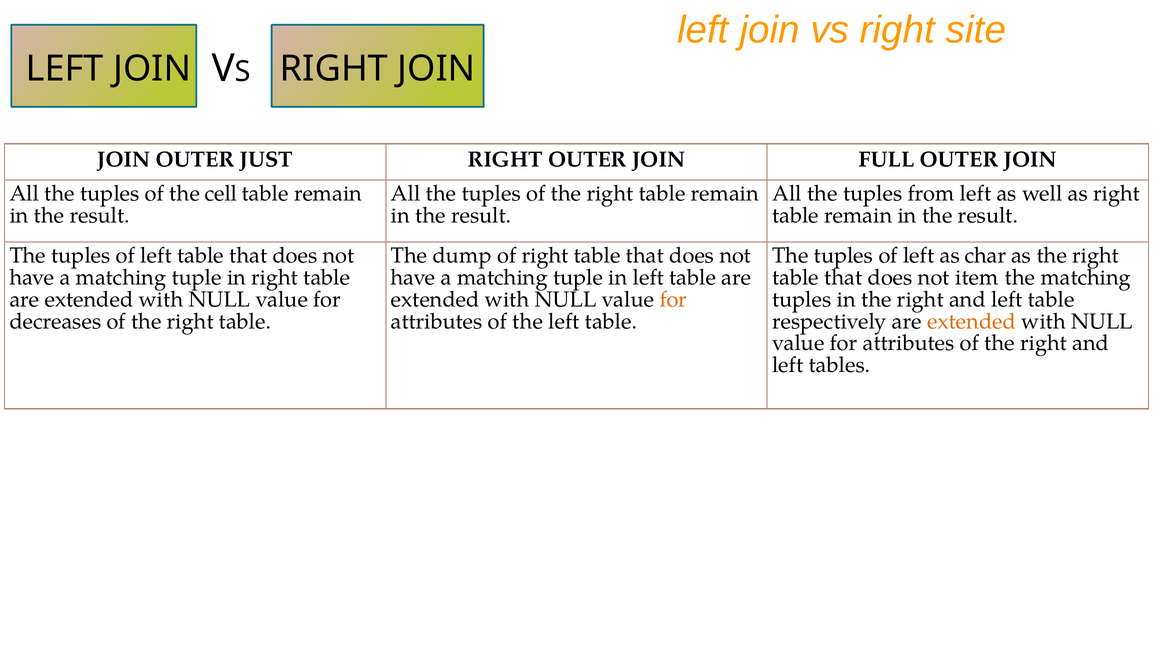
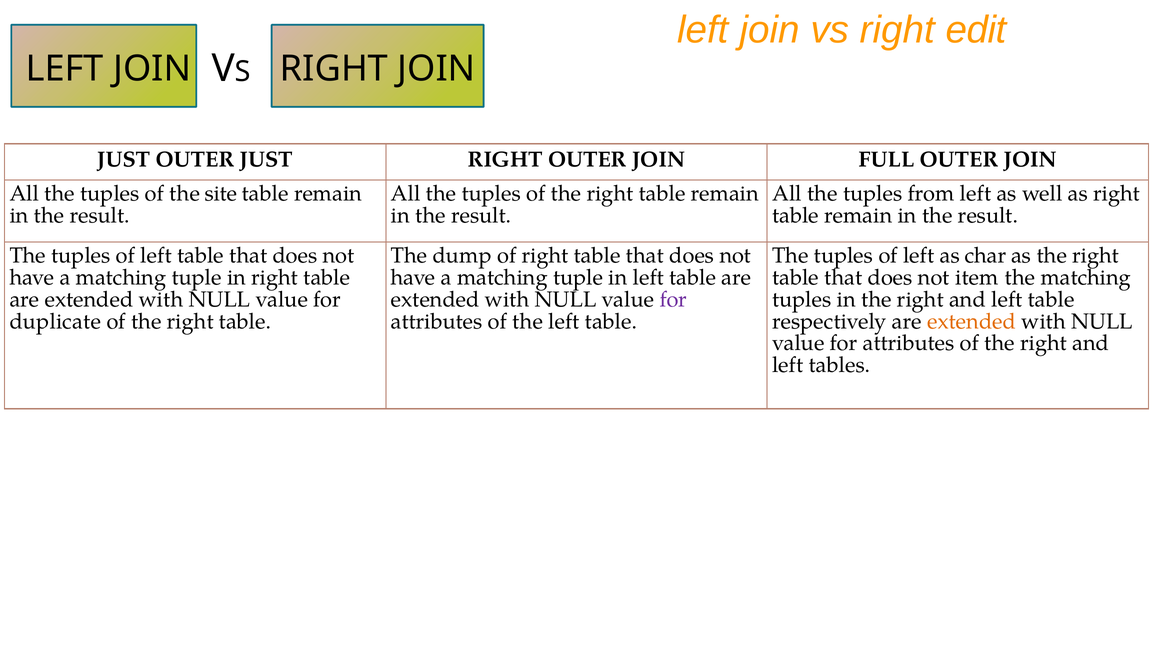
site: site -> edit
JOIN at (124, 160): JOIN -> JUST
cell: cell -> site
for at (673, 300) colour: orange -> purple
decreases: decreases -> duplicate
